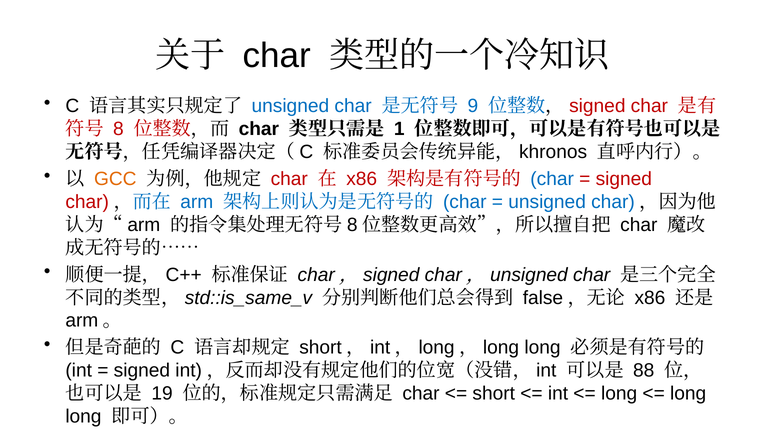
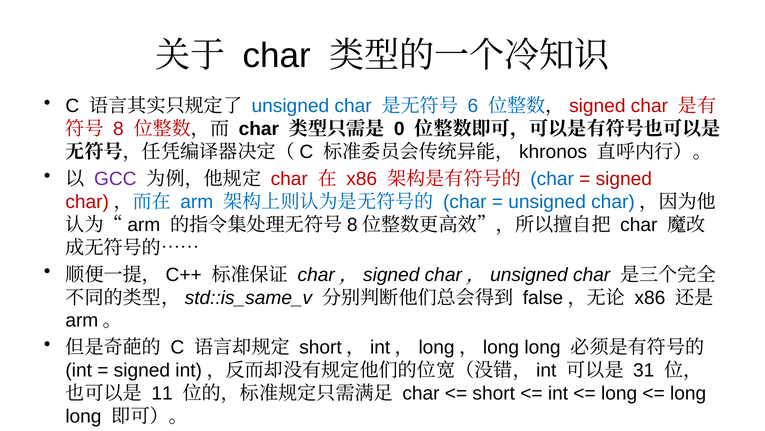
9: 9 -> 6
1: 1 -> 0
GCC colour: orange -> purple
88: 88 -> 31
19: 19 -> 11
